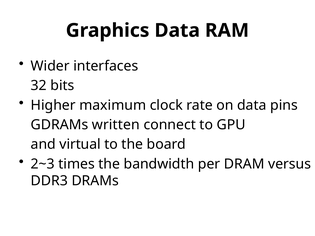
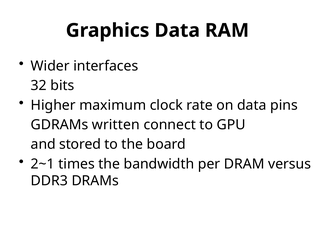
virtual: virtual -> stored
2~3: 2~3 -> 2~1
